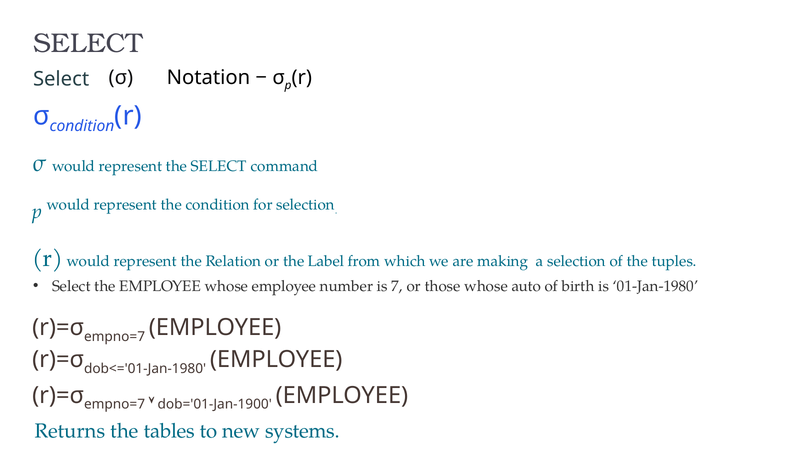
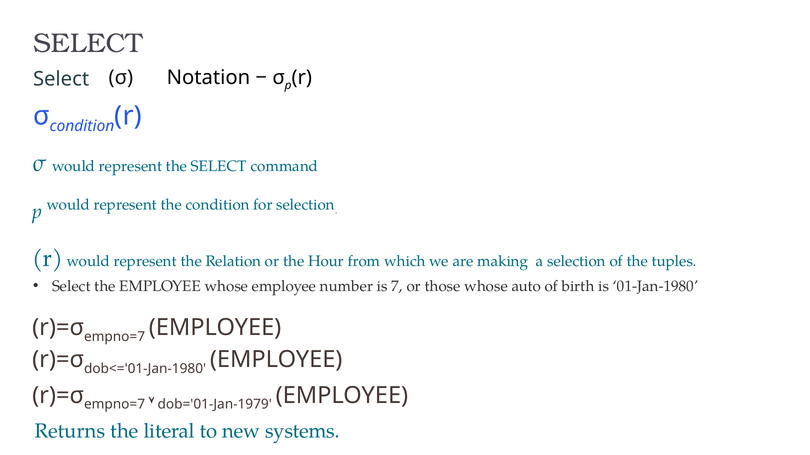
Label: Label -> Hour
dob='01-Jan-1900: dob='01-Jan-1900 -> dob='01-Jan-1979
tables: tables -> literal
